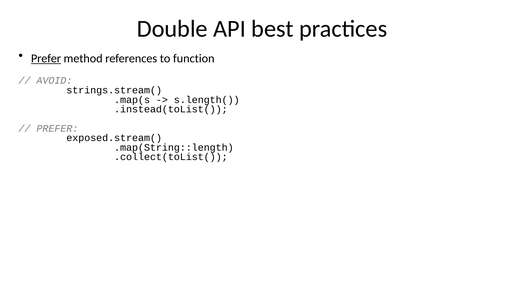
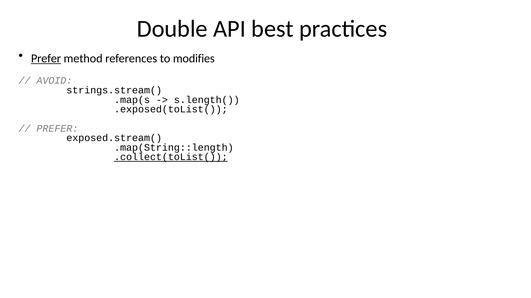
function: function -> modifies
.instead(toList(: .instead(toList( -> .exposed(toList(
.collect(toList( underline: none -> present
